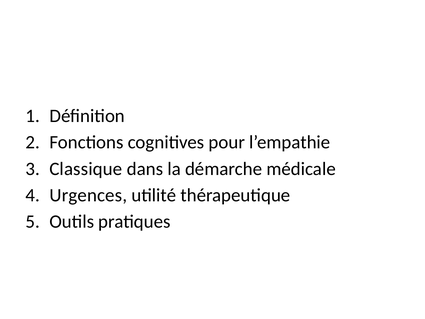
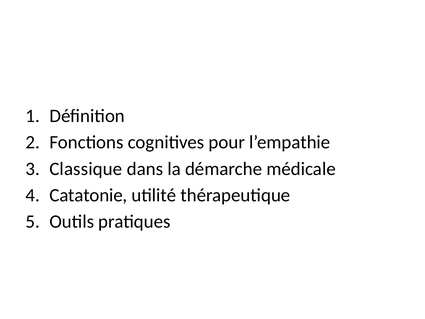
Urgences: Urgences -> Catatonie
